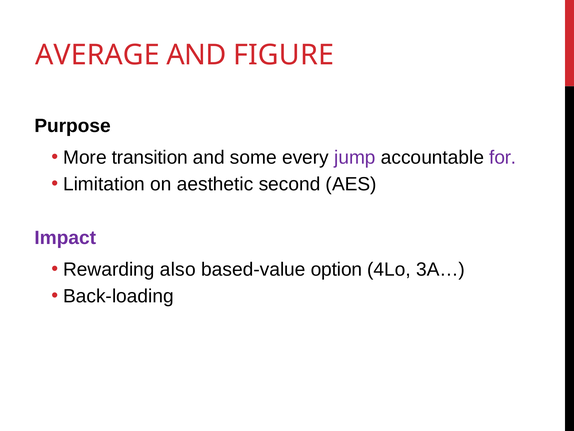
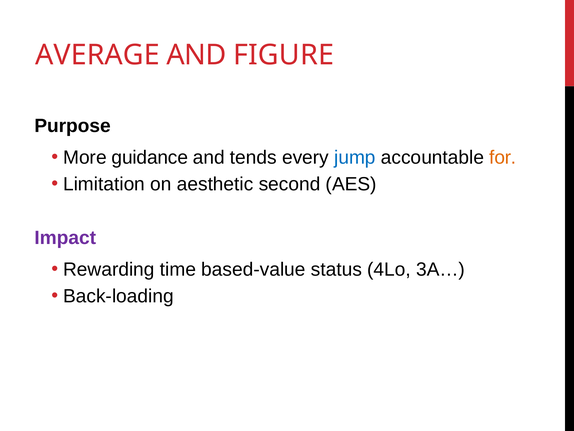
transition: transition -> guidance
some: some -> tends
jump colour: purple -> blue
for colour: purple -> orange
also: also -> time
option: option -> status
